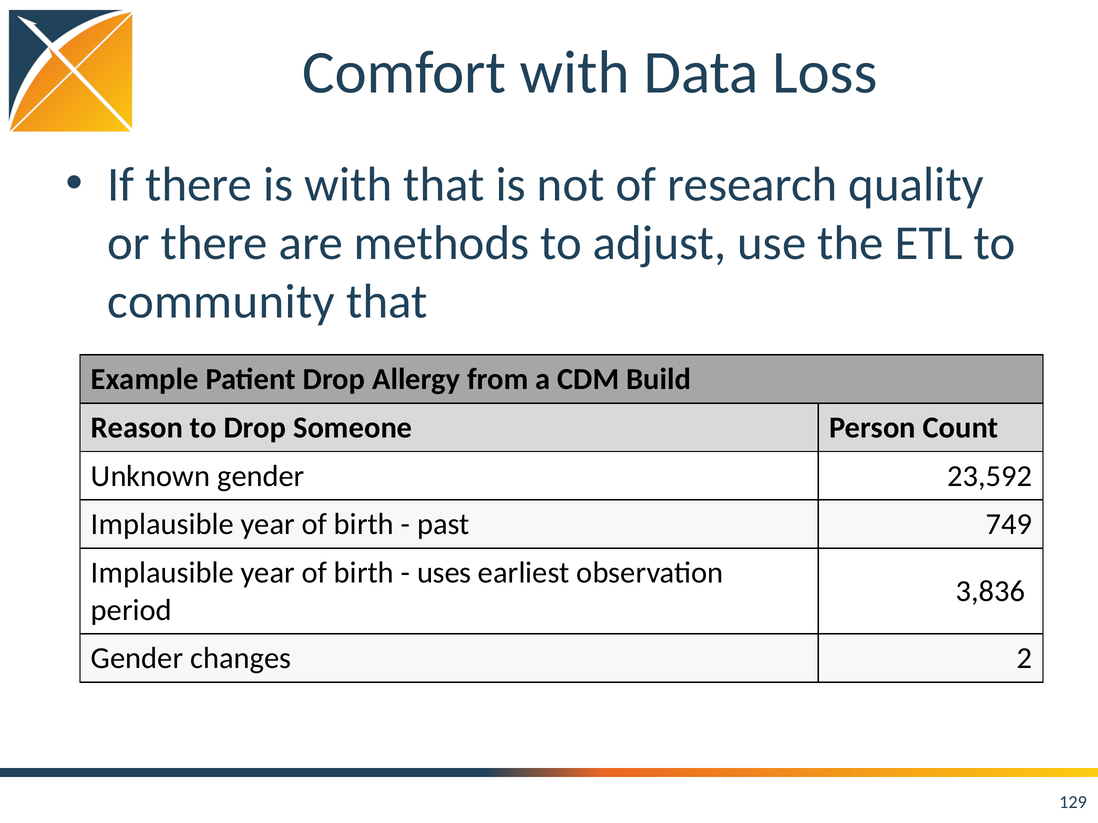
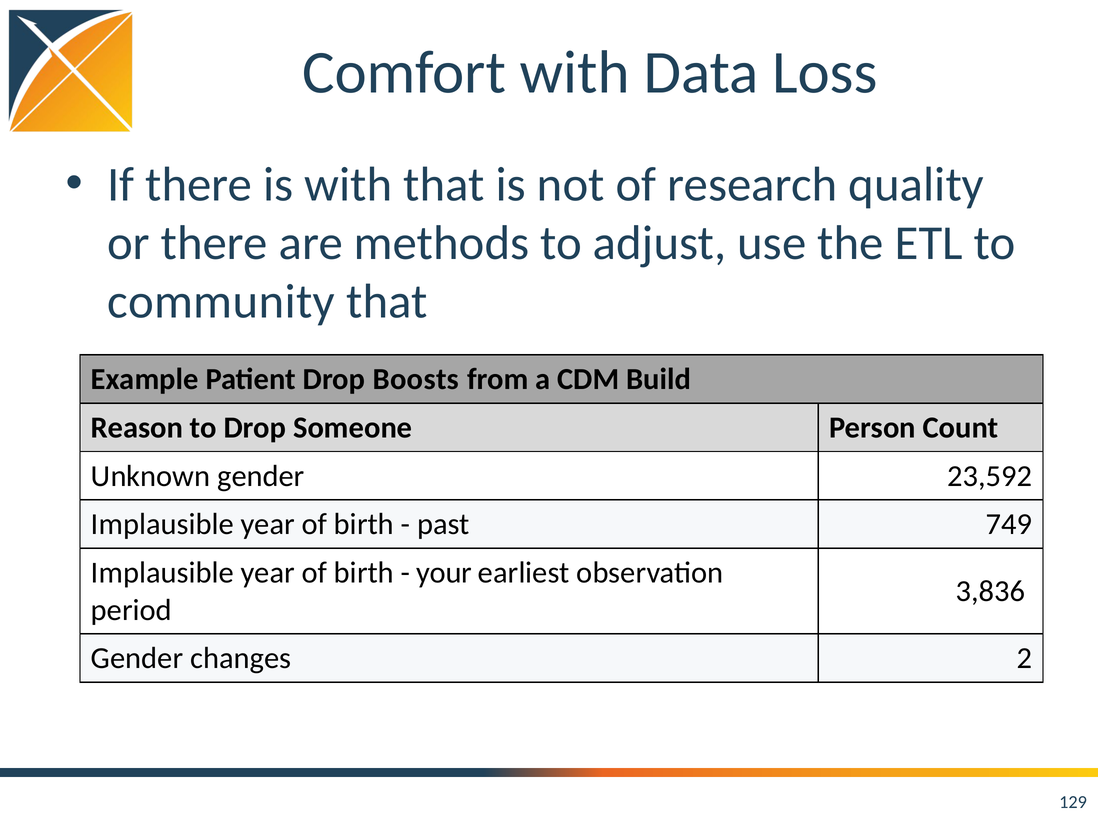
Allergy: Allergy -> Boosts
uses: uses -> your
